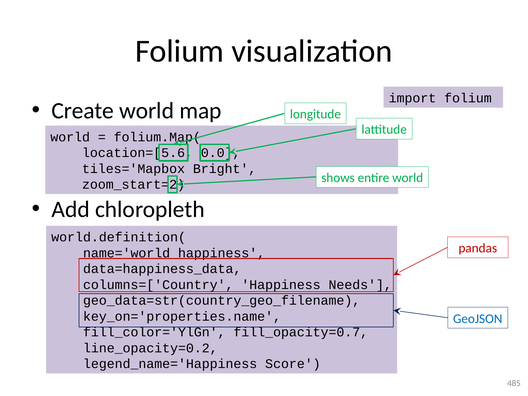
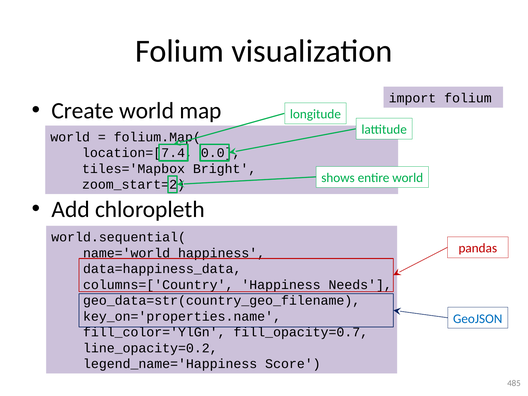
location=[5.6: location=[5.6 -> location=[7.4
world.definition(: world.definition( -> world.sequential(
